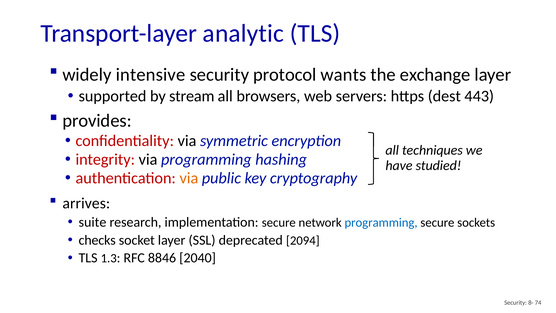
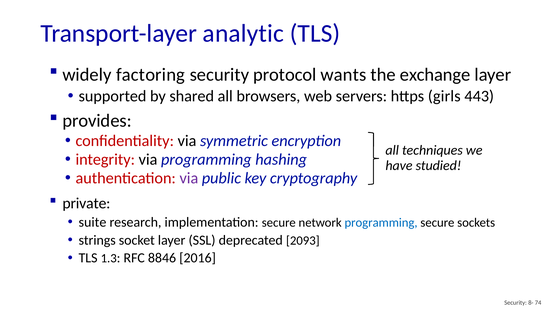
intensive: intensive -> factoring
stream: stream -> shared
dest: dest -> girls
via at (189, 178) colour: orange -> purple
arrives: arrives -> private
checks: checks -> strings
2094: 2094 -> 2093
2040: 2040 -> 2016
